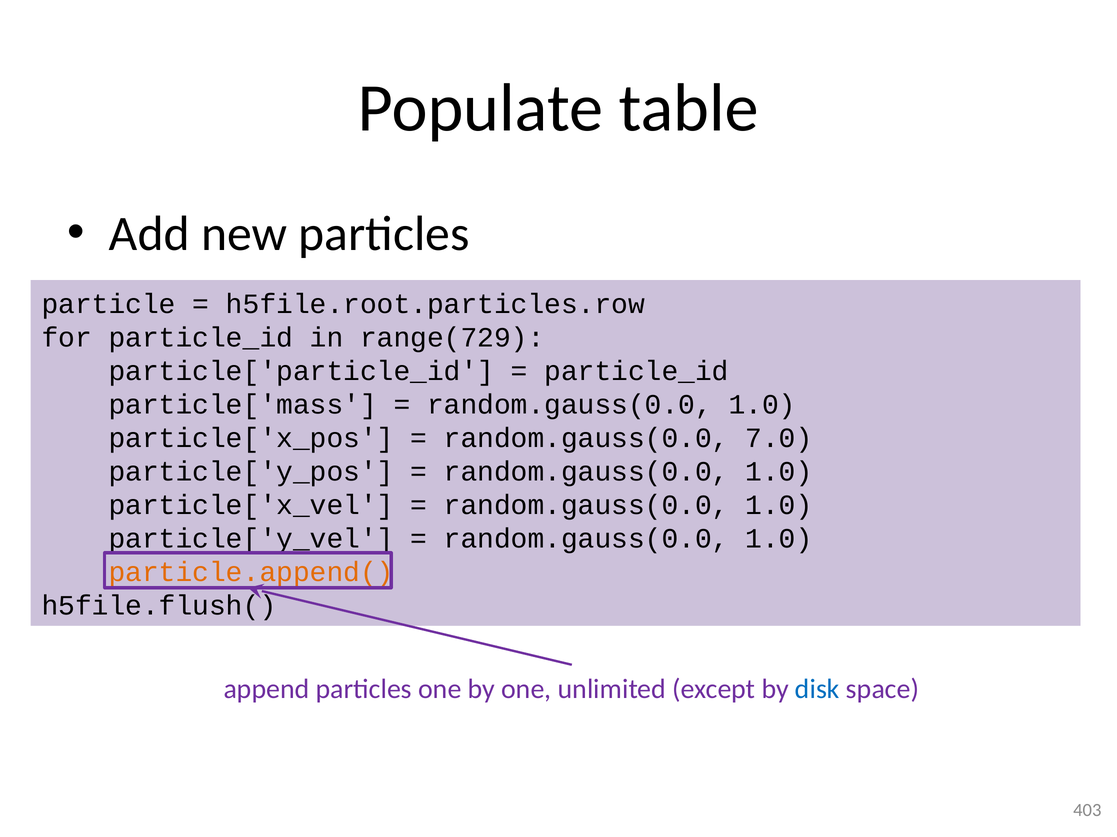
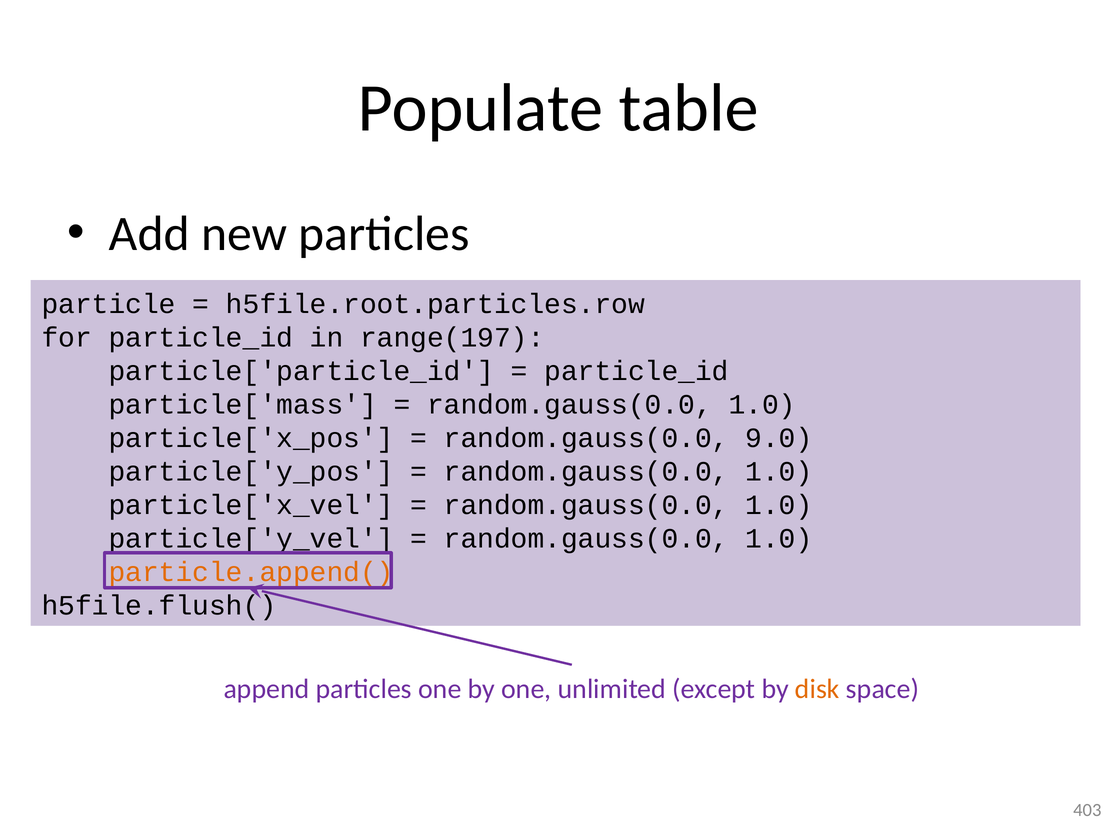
range(729: range(729 -> range(197
7.0: 7.0 -> 9.0
disk colour: blue -> orange
